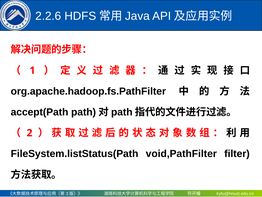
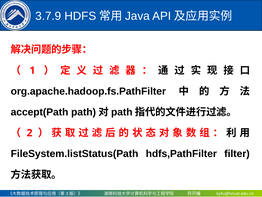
2.2.6: 2.2.6 -> 3.7.9
void,PathFilter: void,PathFilter -> hdfs,PathFilter
